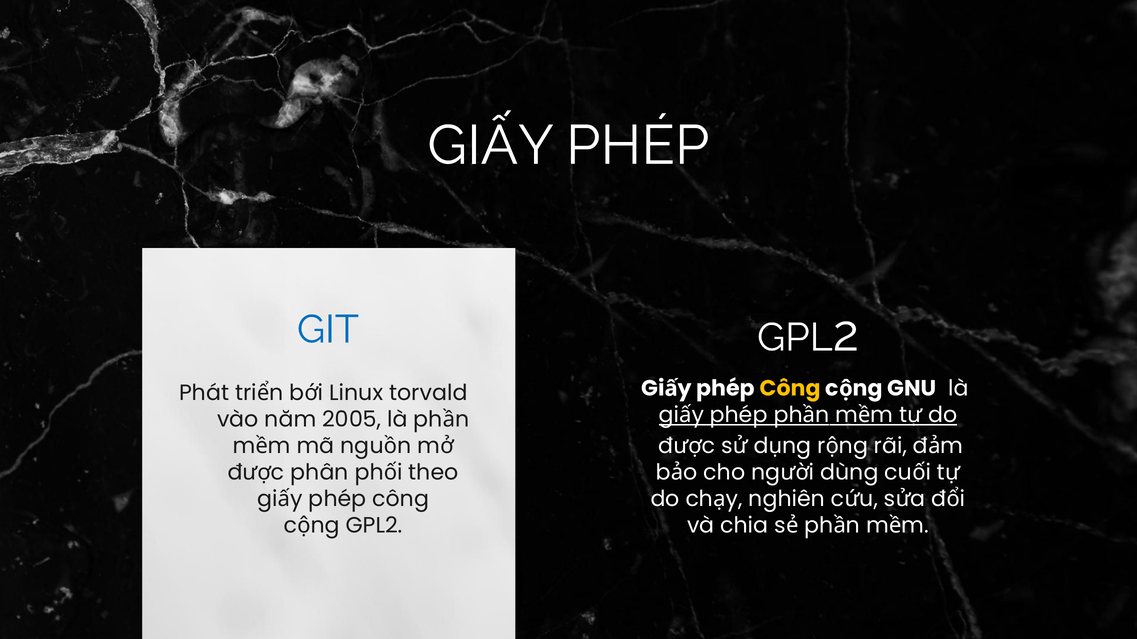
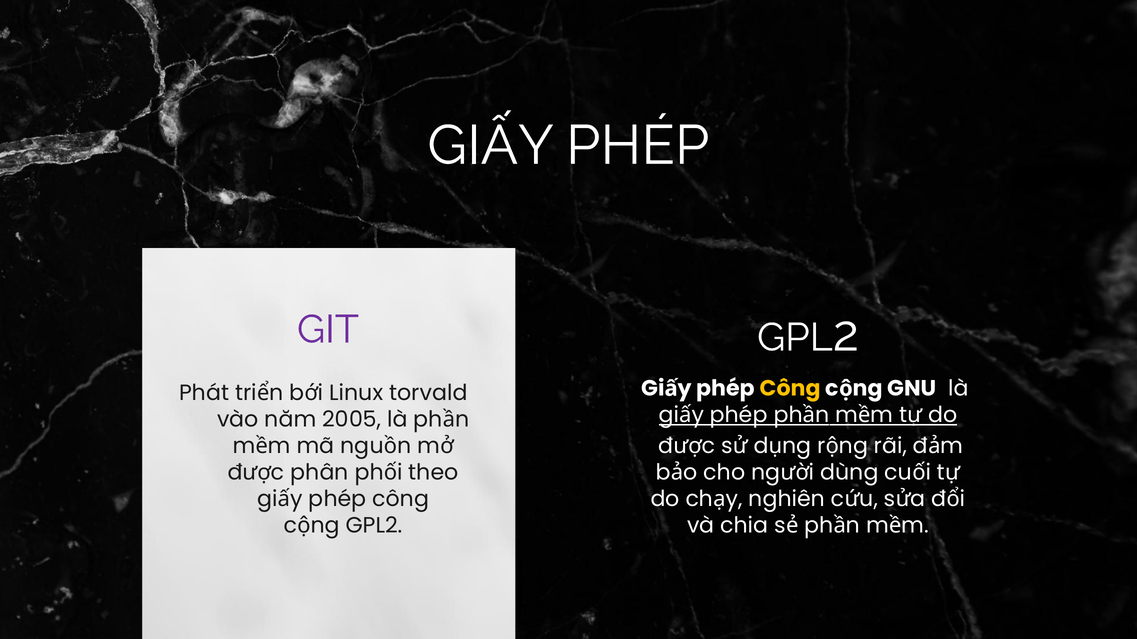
GIT colour: blue -> purple
